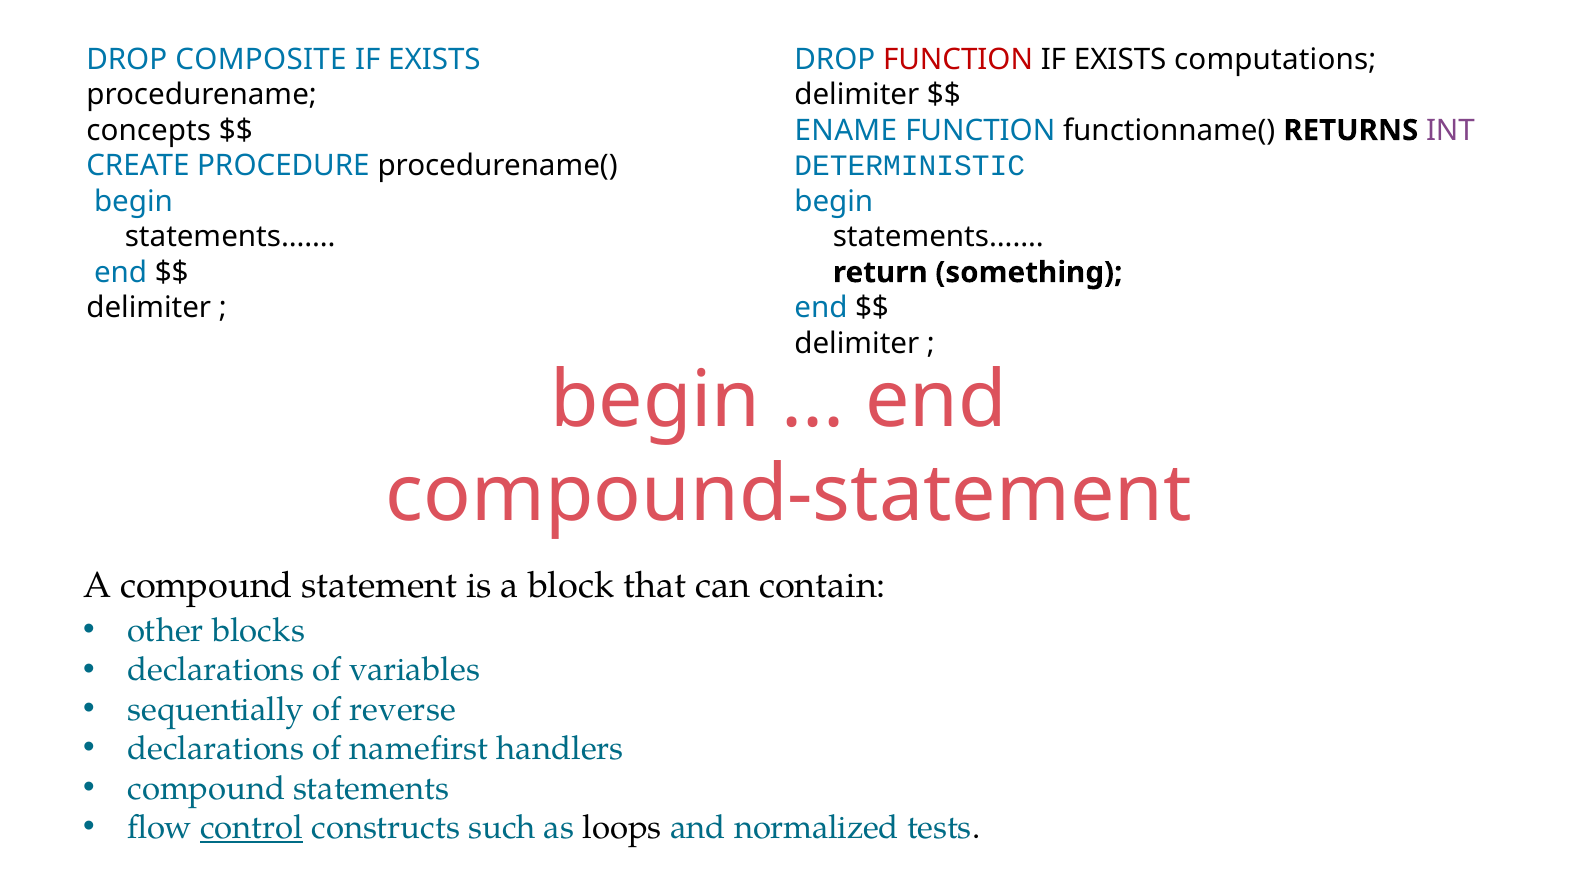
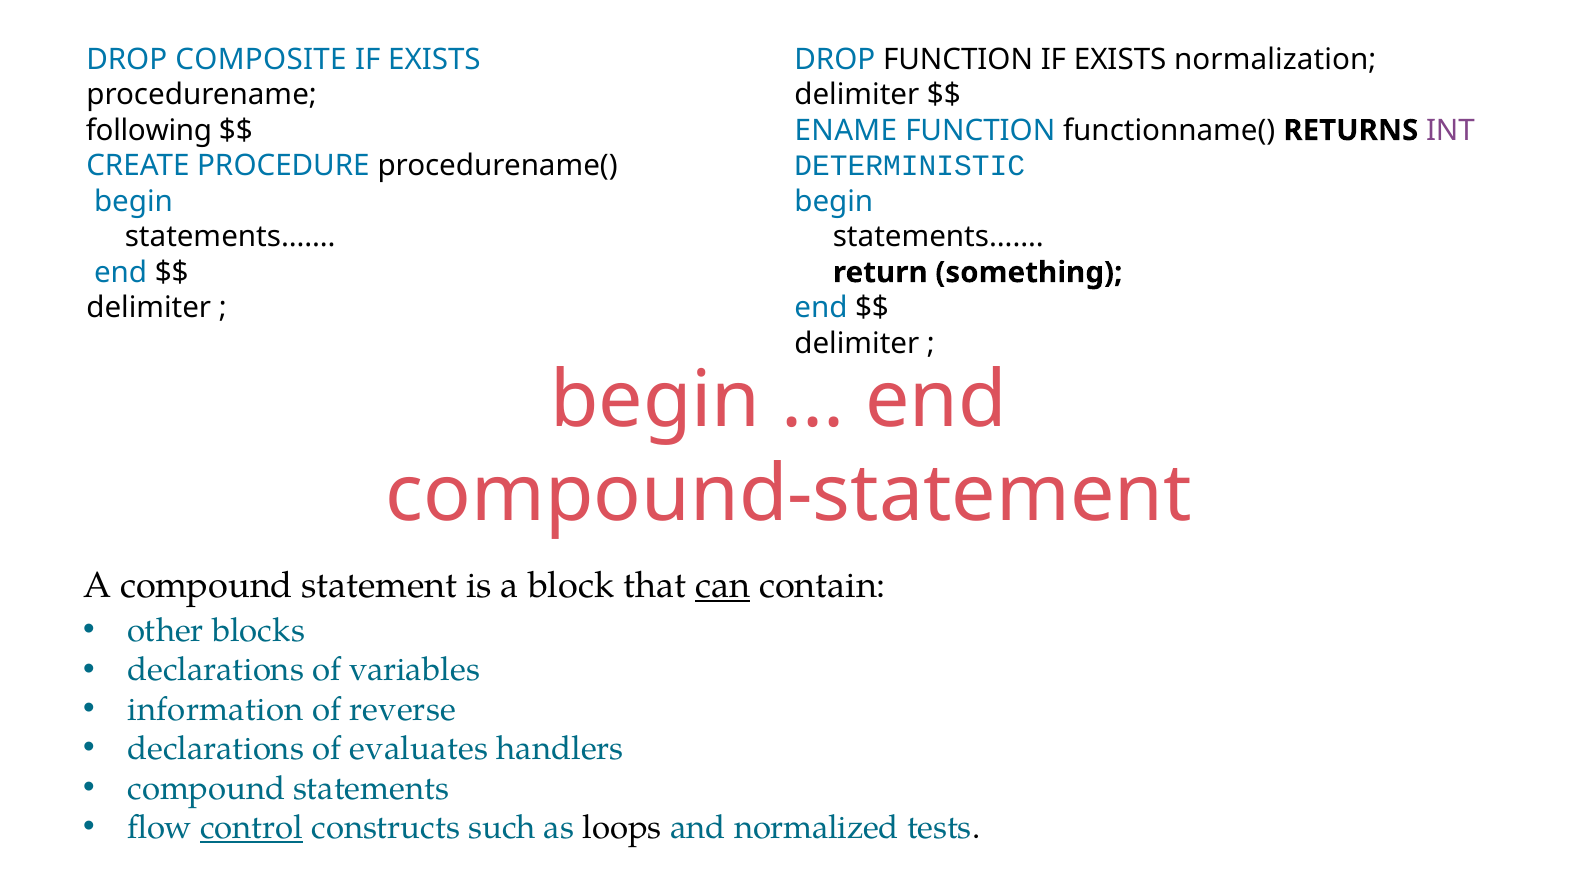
FUNCTION at (958, 59) colour: red -> black
computations: computations -> normalization
concepts: concepts -> following
can underline: none -> present
sequentially: sequentially -> information
namefirst: namefirst -> evaluates
